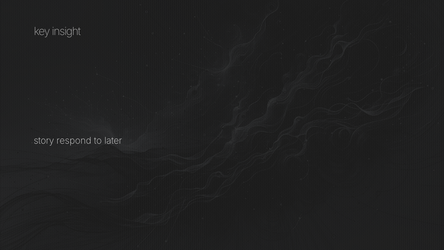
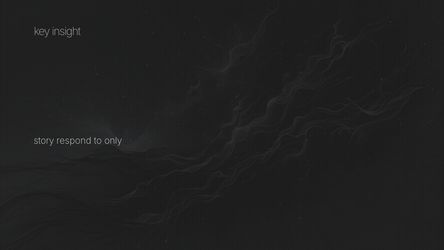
later: later -> only
